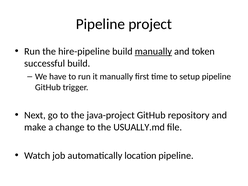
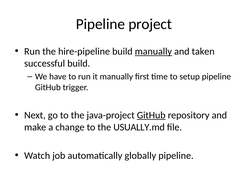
token: token -> taken
GitHub at (151, 115) underline: none -> present
location: location -> globally
